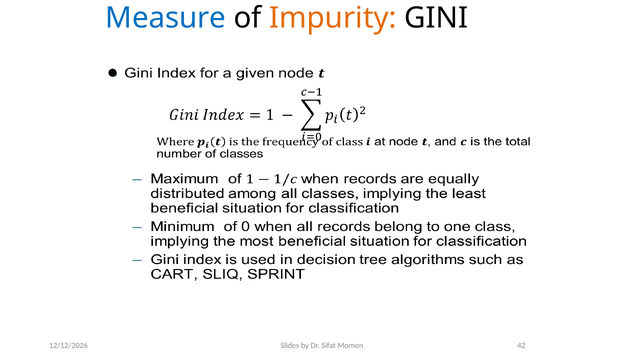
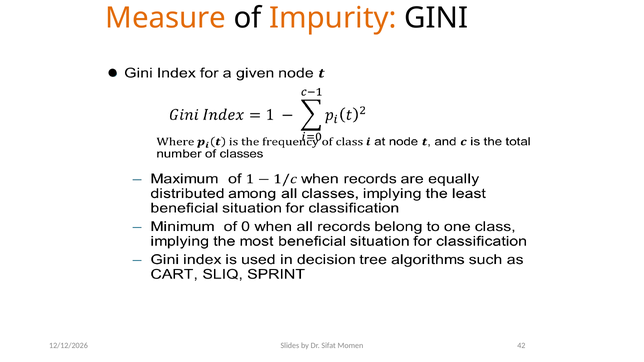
Measure colour: blue -> orange
